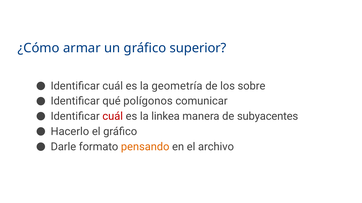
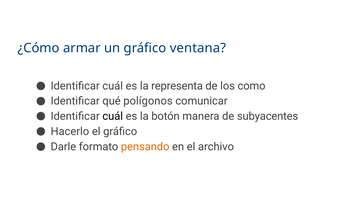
superior: superior -> ventana
geometría: geometría -> representa
sobre: sobre -> como
cuál at (113, 117) colour: red -> black
linkea: linkea -> botón
